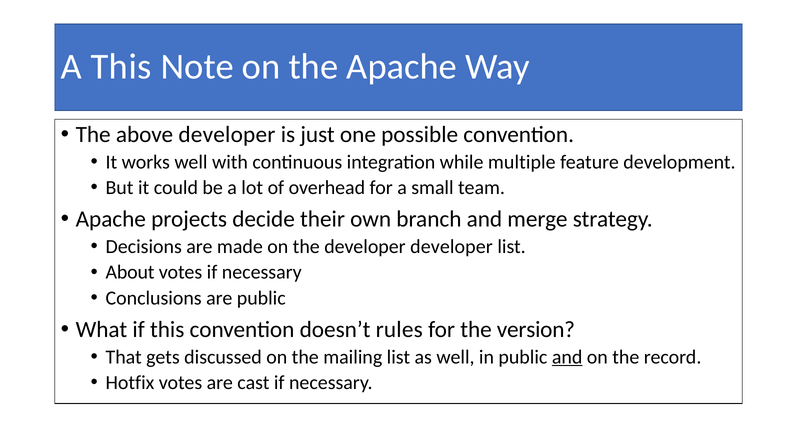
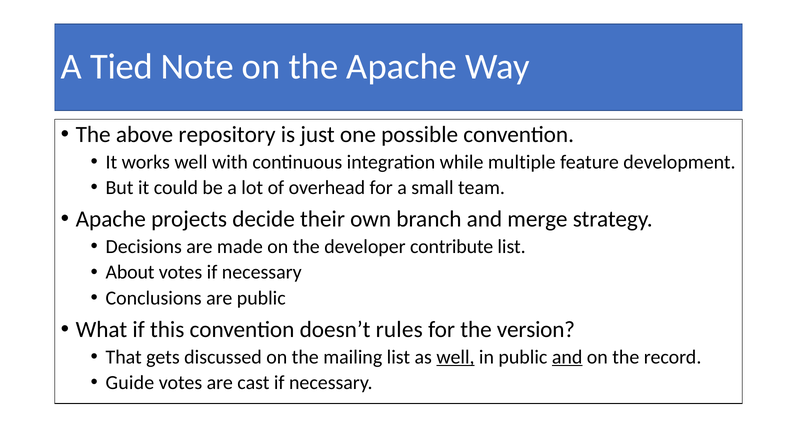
A This: This -> Tied
above developer: developer -> repository
developer developer: developer -> contribute
well at (455, 357) underline: none -> present
Hotfix: Hotfix -> Guide
